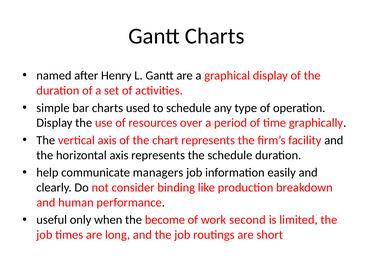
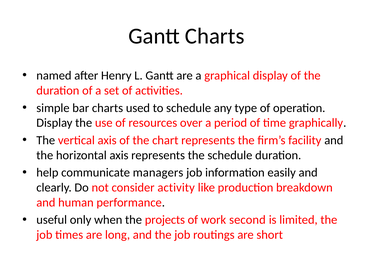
binding: binding -> activity
become: become -> projects
